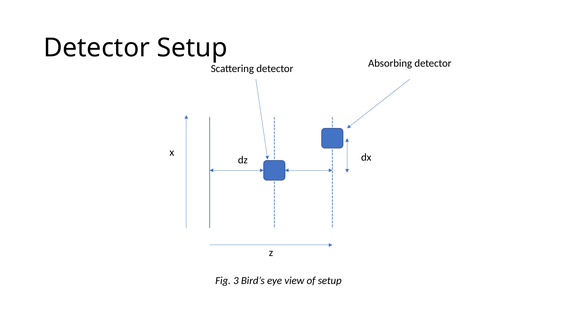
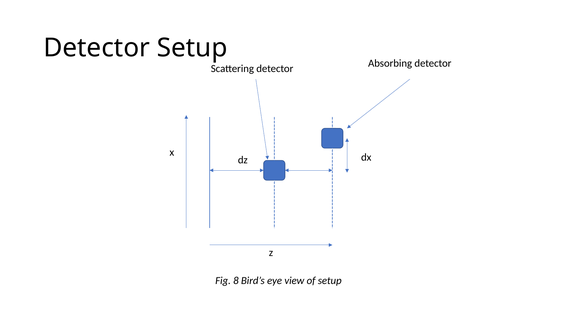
3: 3 -> 8
